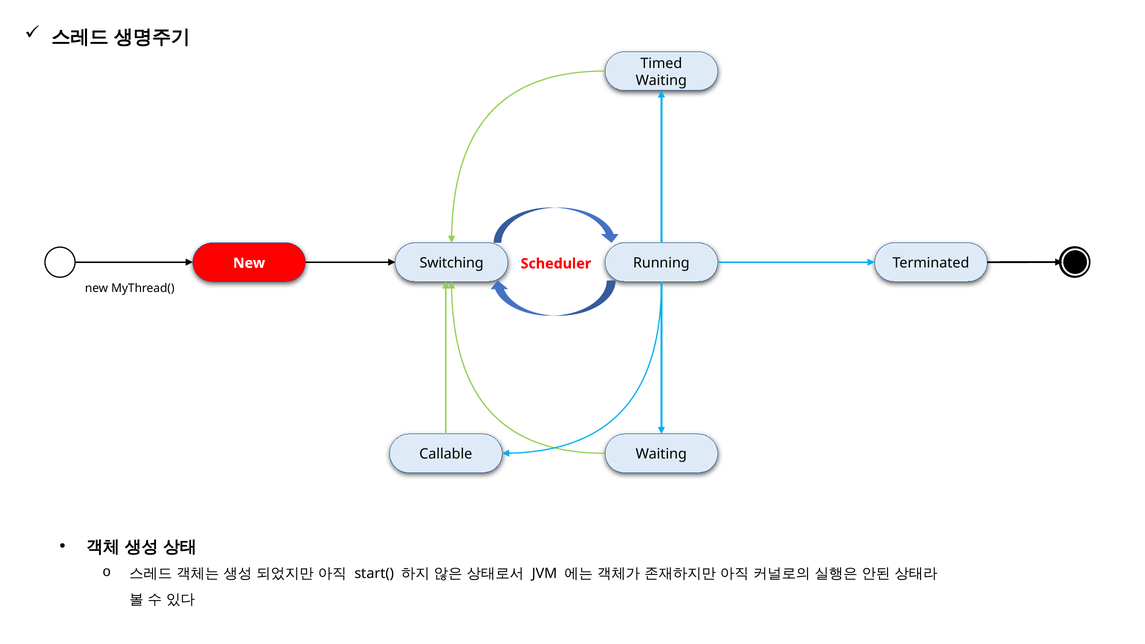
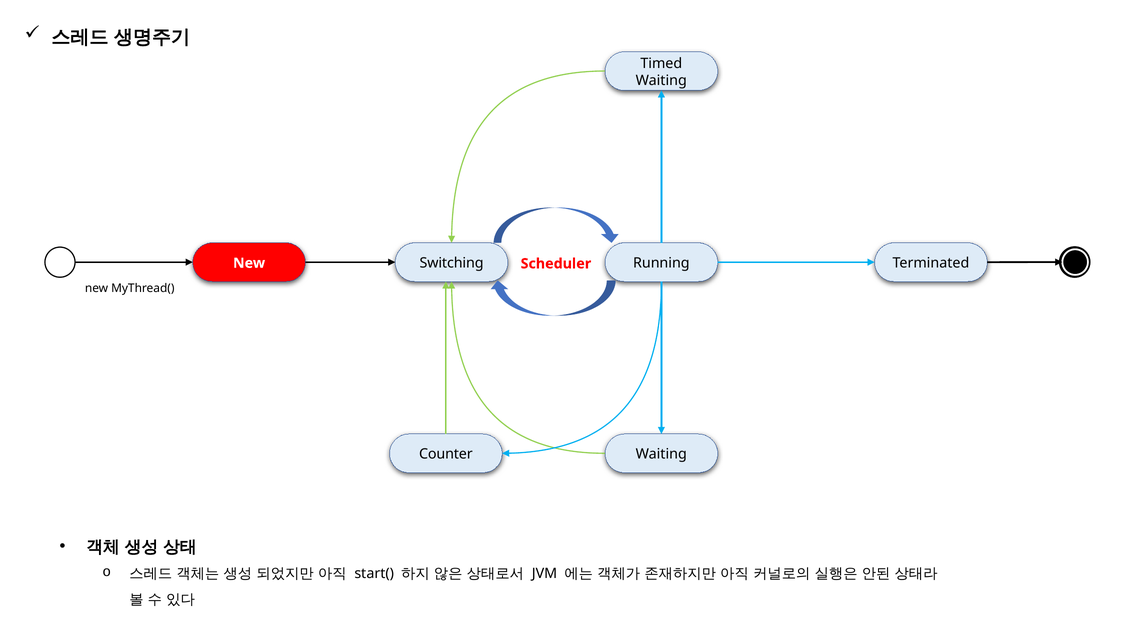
Callable: Callable -> Counter
